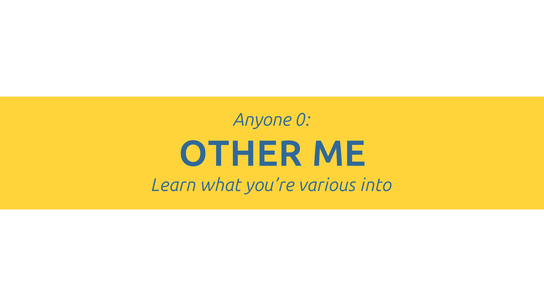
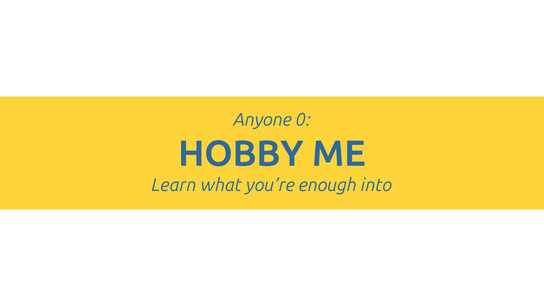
OTHER: OTHER -> HOBBY
various: various -> enough
